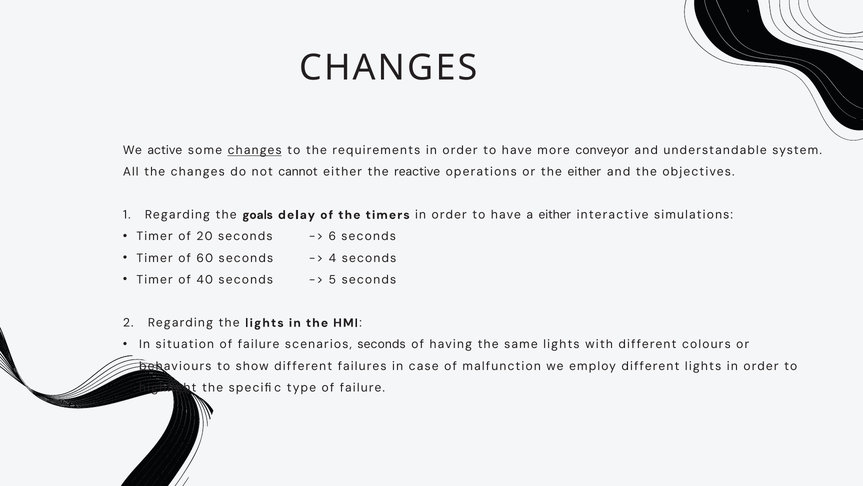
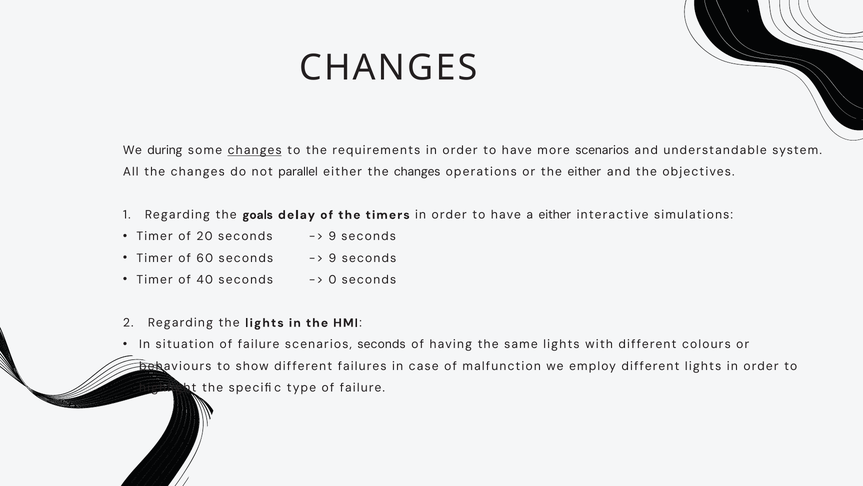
active: active -> during
more conveyor: conveyor -> scenarios
cannot: cannot -> parallel
either the reactive: reactive -> changes
6 at (332, 236): 6 -> 9
4 at (332, 258): 4 -> 9
5: 5 -> 0
